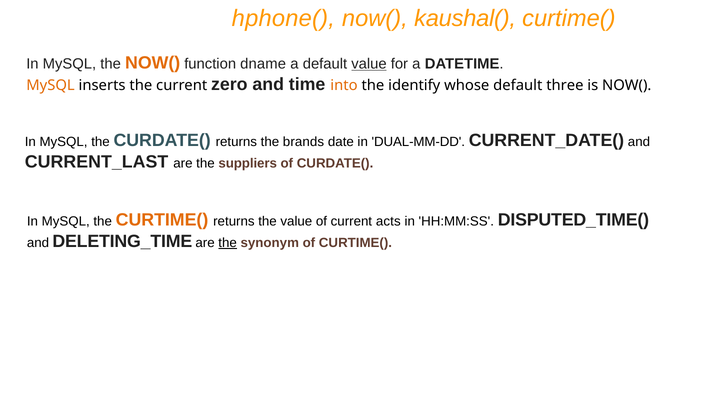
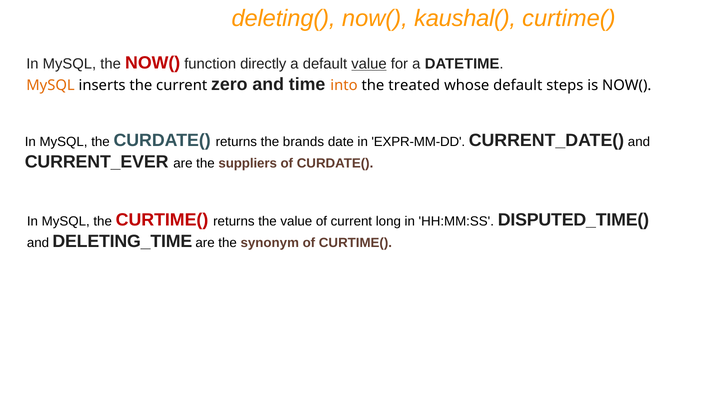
hphone(: hphone( -> deleting(
NOW( at (153, 63) colour: orange -> red
dname: dname -> directly
identify: identify -> treated
three: three -> steps
DUAL-MM-DD: DUAL-MM-DD -> EXPR-MM-DD
CURRENT_LAST: CURRENT_LAST -> CURRENT_EVER
CURTIME( at (162, 220) colour: orange -> red
acts: acts -> long
the at (228, 243) underline: present -> none
